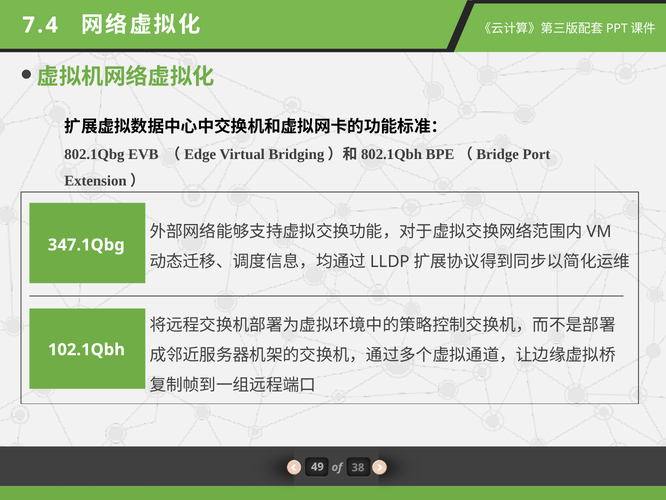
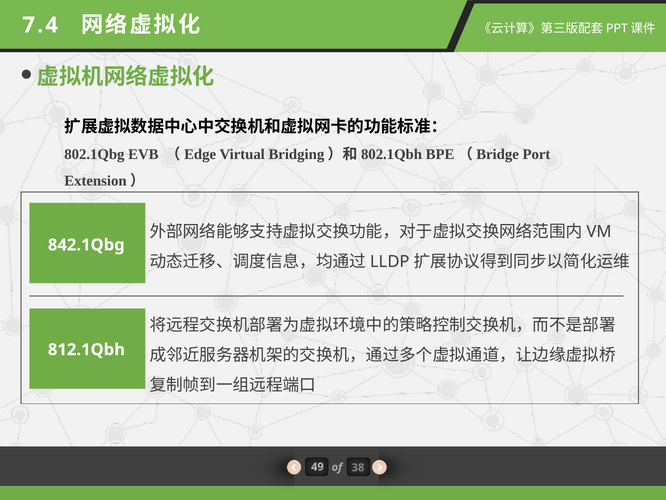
347.1Qbg: 347.1Qbg -> 842.1Qbg
102.1Qbh: 102.1Qbh -> 812.1Qbh
